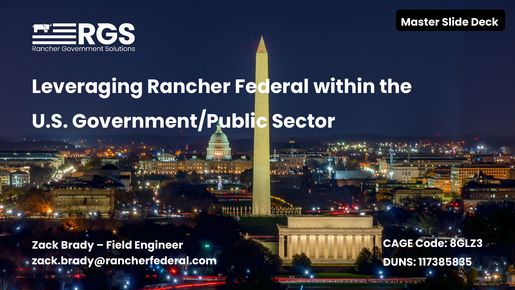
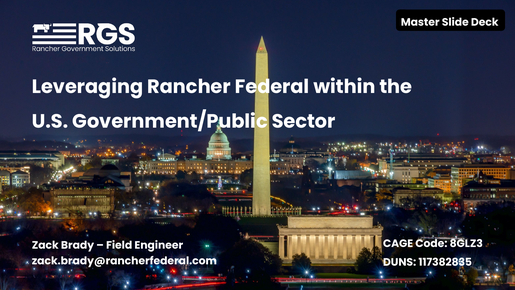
117385835: 117385835 -> 117382835
